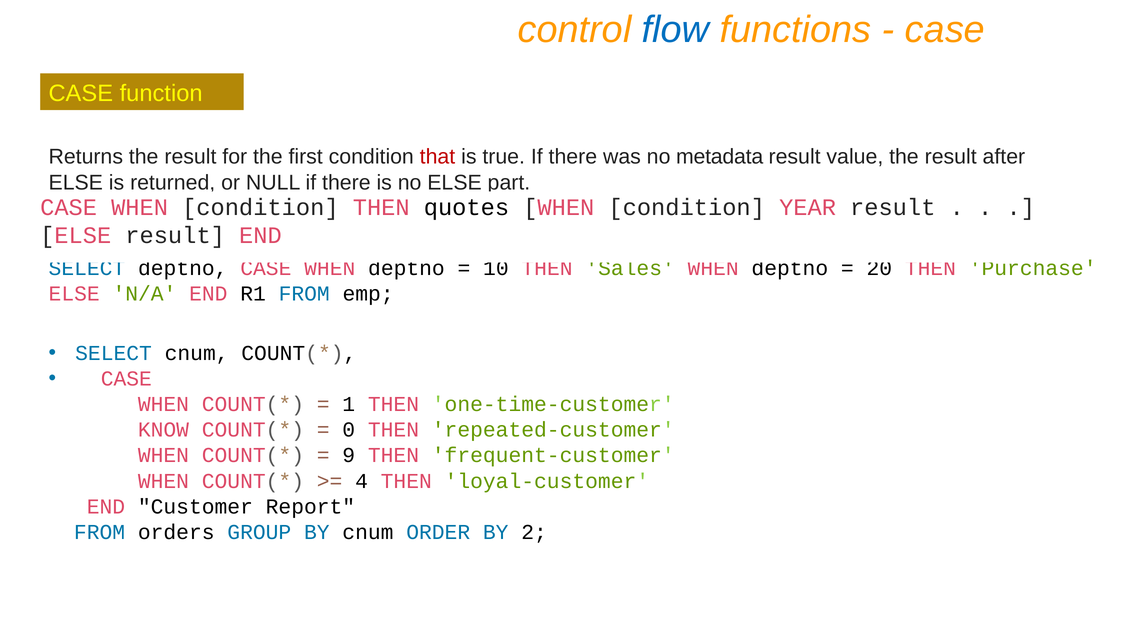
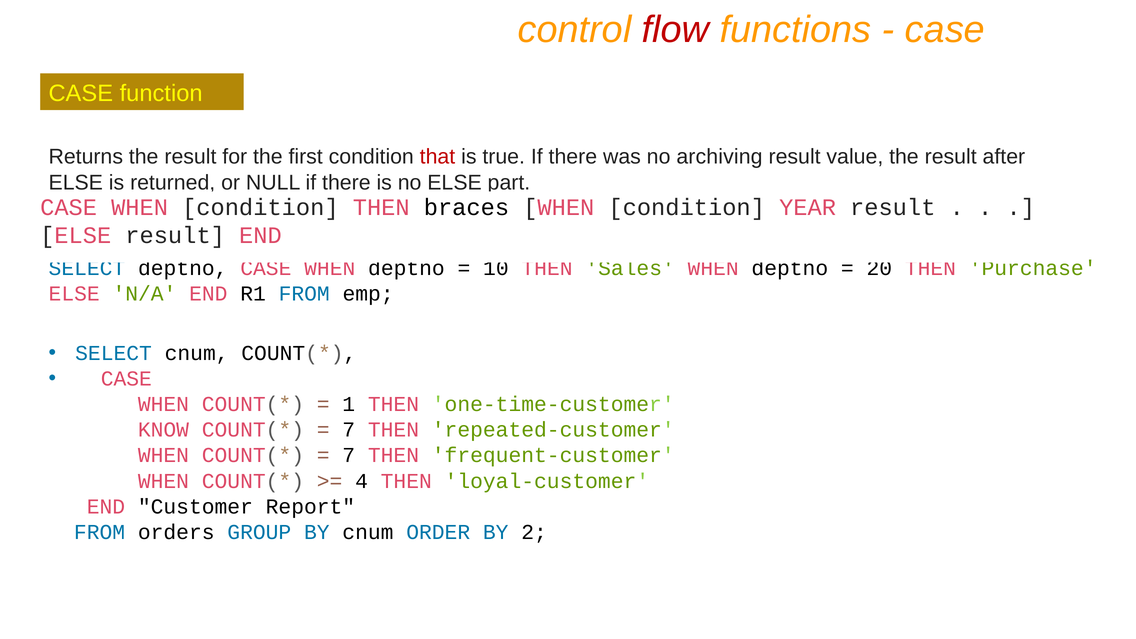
flow colour: blue -> red
metadata: metadata -> archiving
quotes: quotes -> braces
0 at (349, 430): 0 -> 7
9 at (349, 455): 9 -> 7
